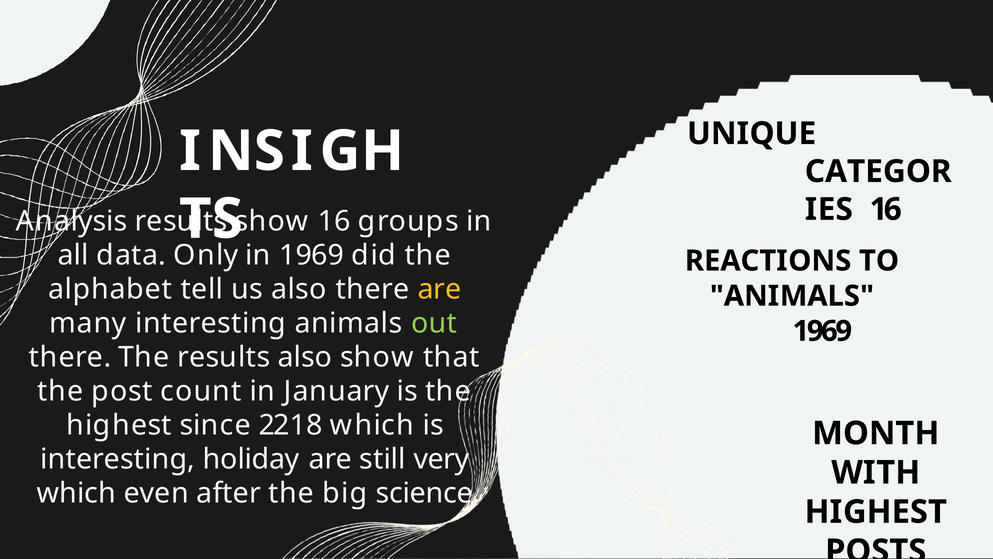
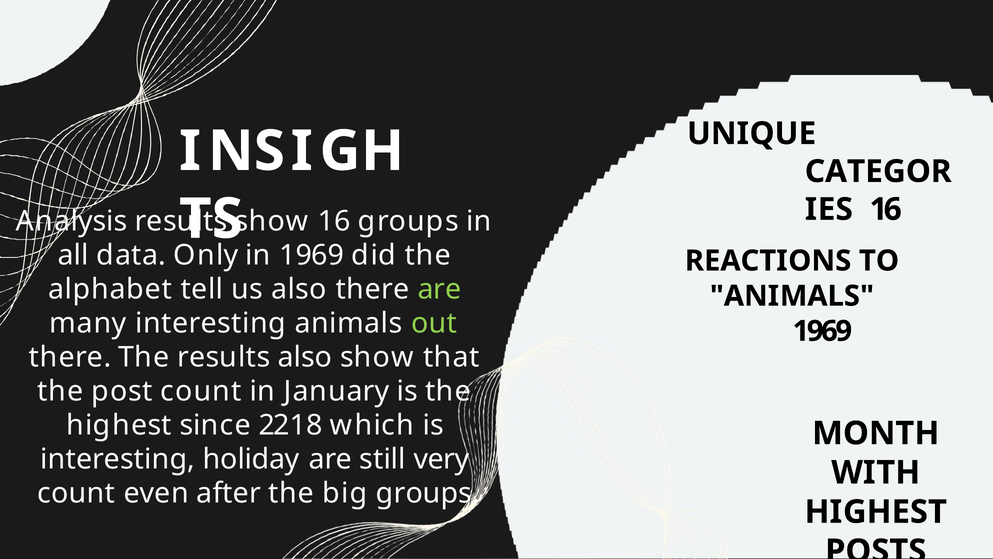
are at (439, 289) colour: yellow -> light green
which at (76, 493): which -> count
big science: science -> groups
